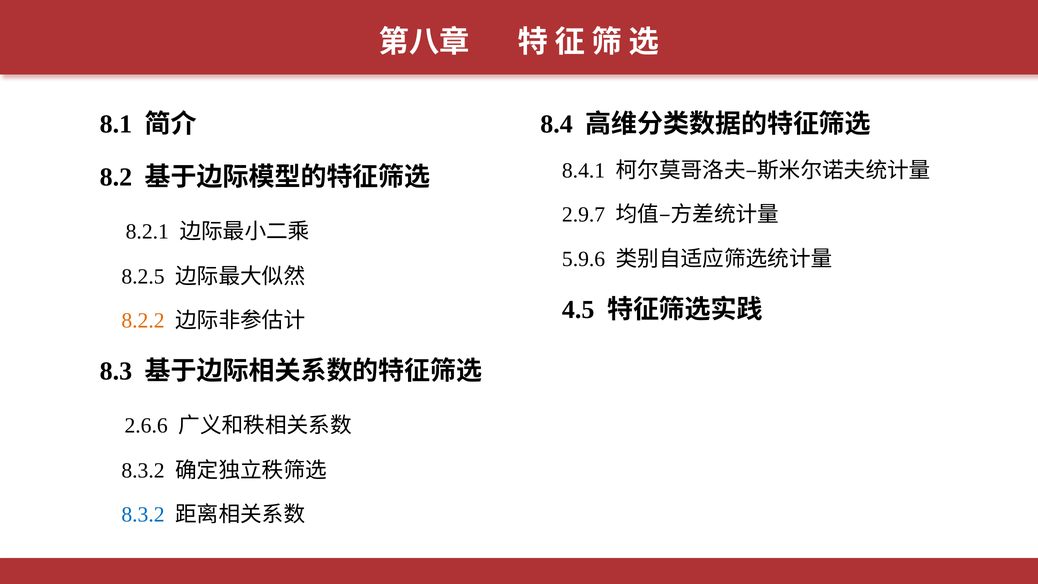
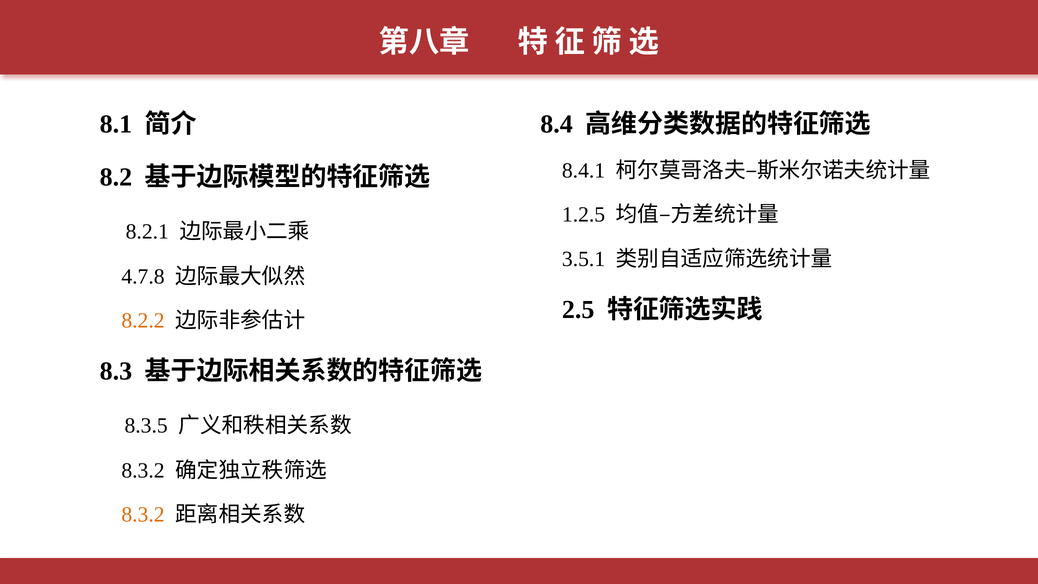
2.9.7: 2.9.7 -> 1.2.5
5.9.6: 5.9.6 -> 3.5.1
8.2.5: 8.2.5 -> 4.7.8
4.5: 4.5 -> 2.5
2.6.6: 2.6.6 -> 8.3.5
8.3.2 at (143, 515) colour: blue -> orange
